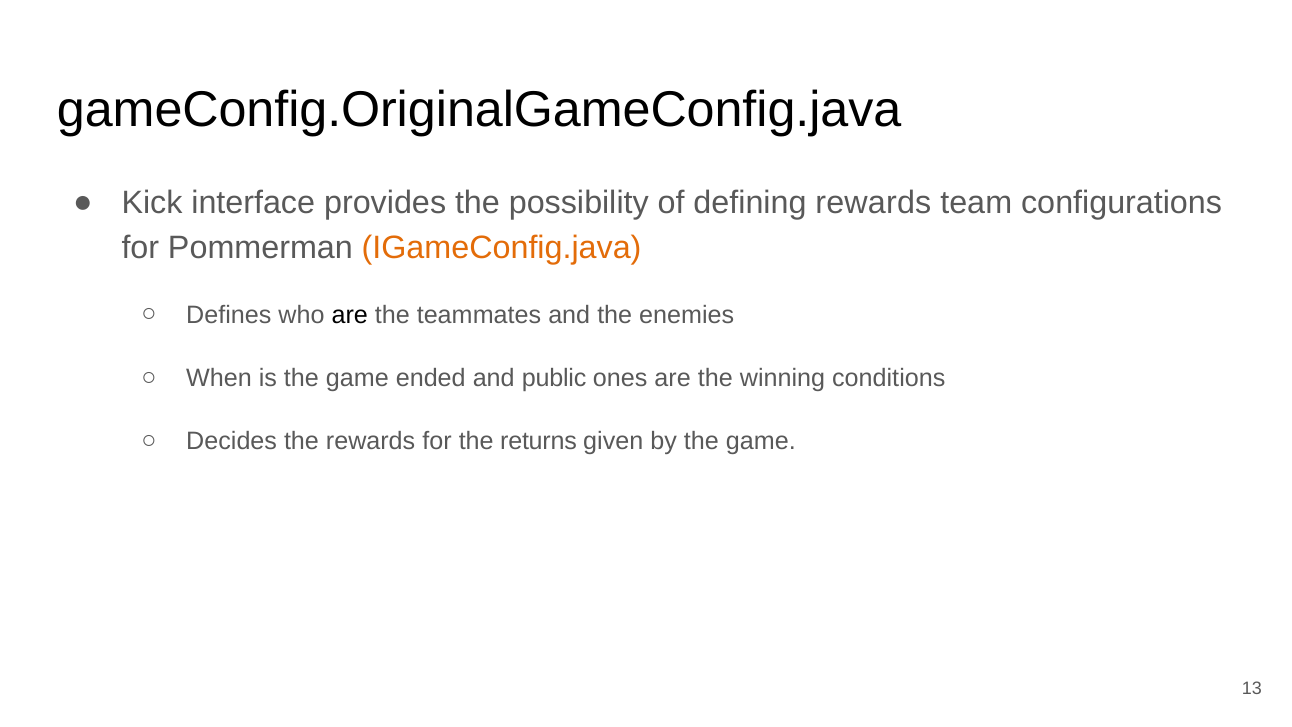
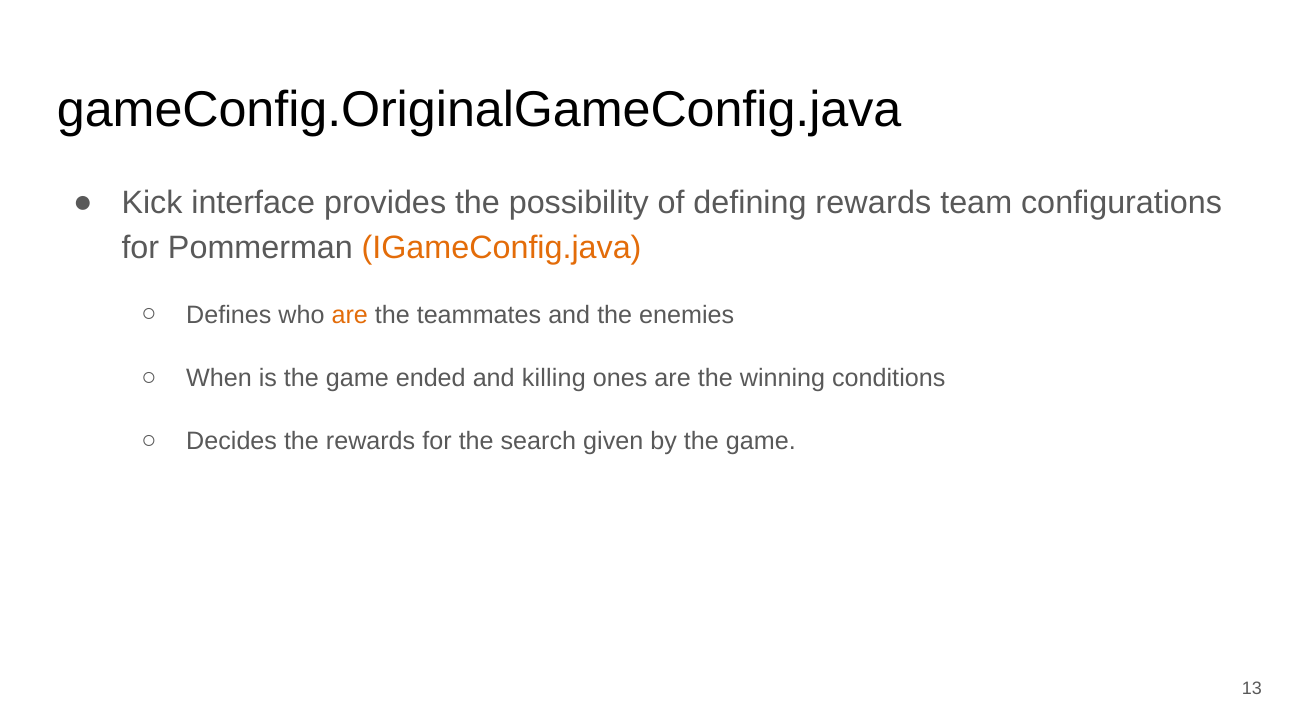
are at (350, 315) colour: black -> orange
public: public -> killing
returns: returns -> search
